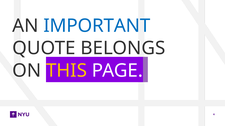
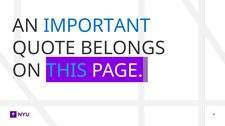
THIS colour: yellow -> light blue
